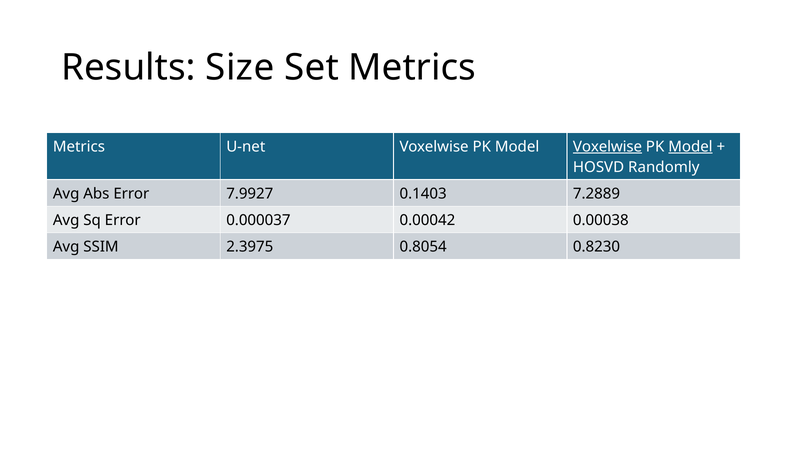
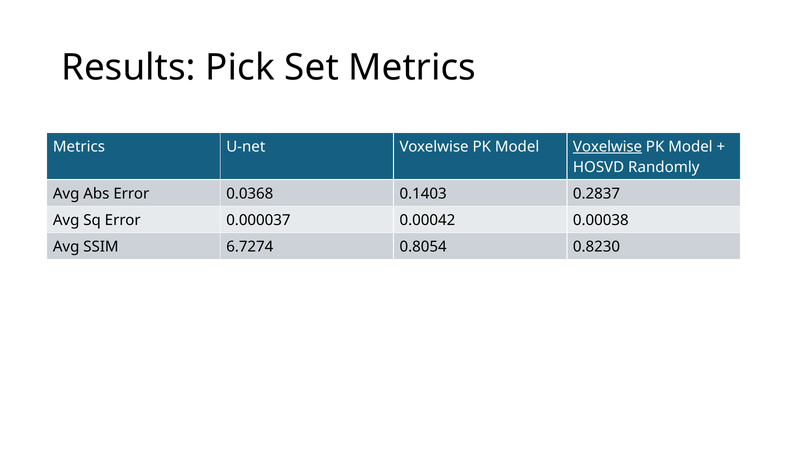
Size: Size -> Pick
Model at (690, 147) underline: present -> none
7.9927: 7.9927 -> 0.0368
7.2889: 7.2889 -> 0.2837
2.3975: 2.3975 -> 6.7274
